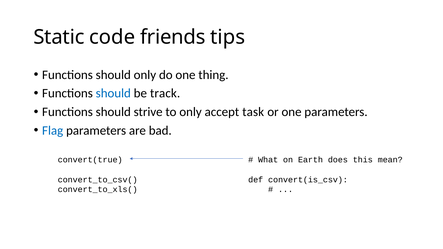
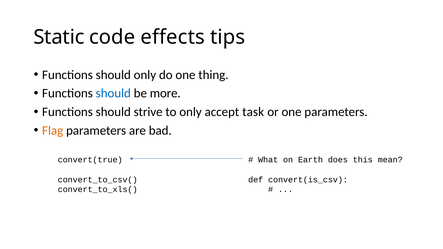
friends: friends -> effects
track: track -> more
Flag colour: blue -> orange
